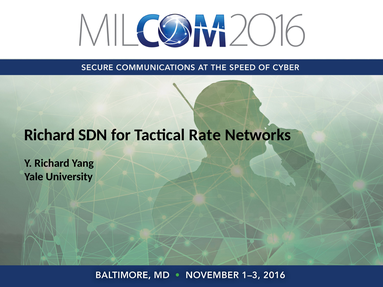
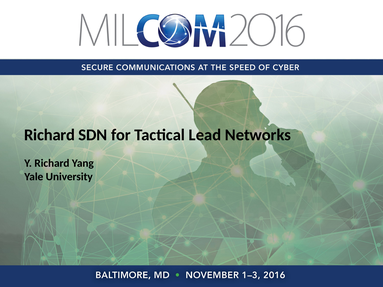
Rate: Rate -> Lead
